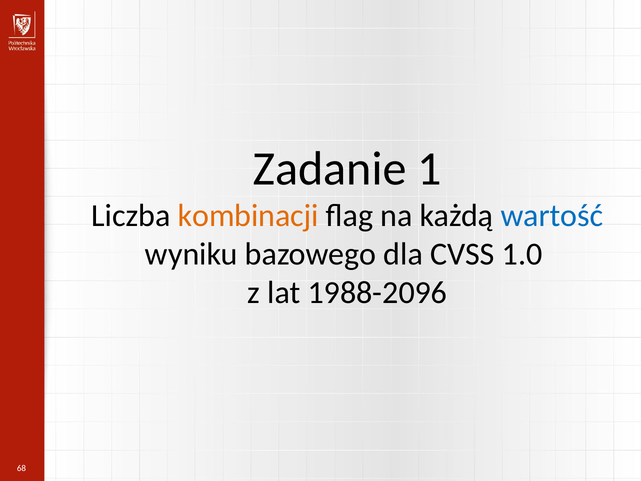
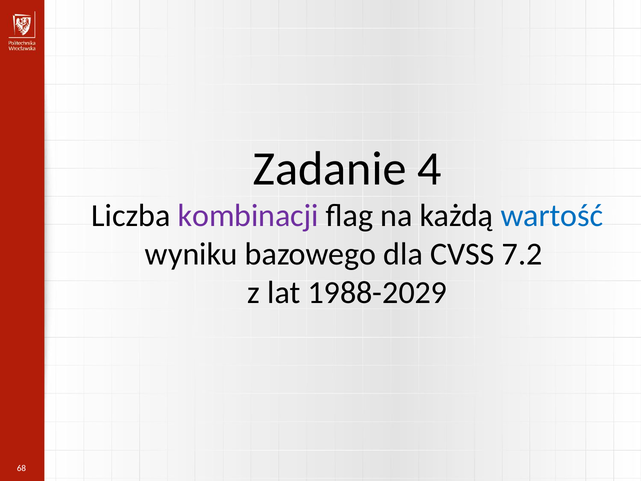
1: 1 -> 4
kombinacji colour: orange -> purple
1.0: 1.0 -> 7.2
1988-2096: 1988-2096 -> 1988-2029
